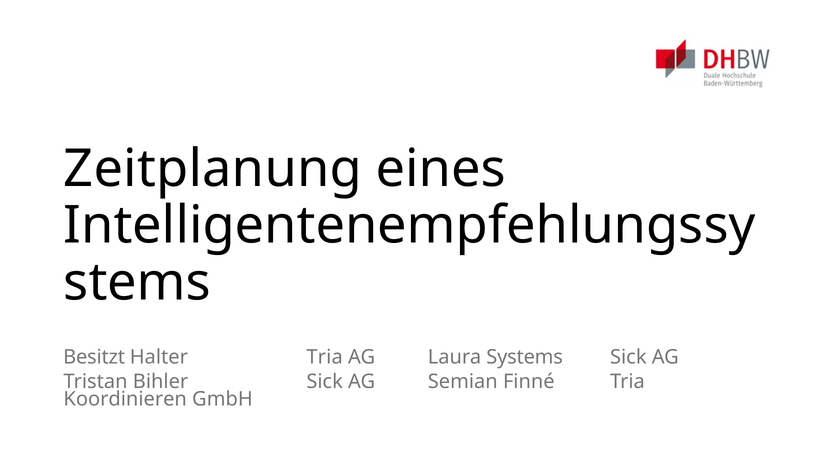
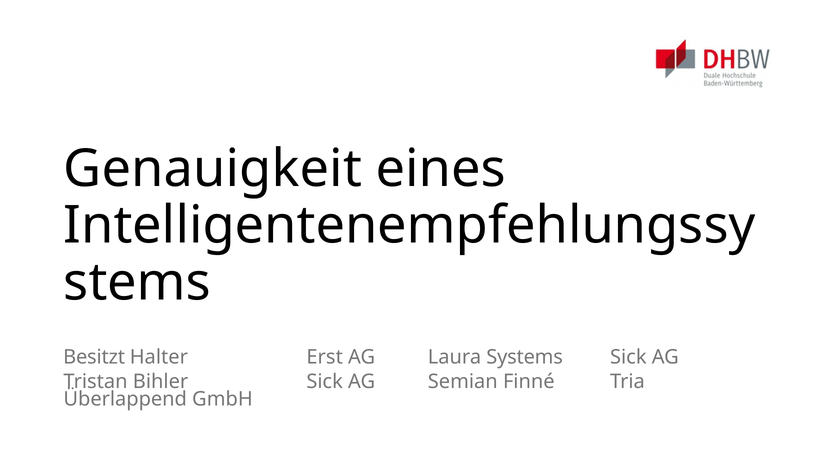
Zeitplanung: Zeitplanung -> Genauigkeit
Halter Tria: Tria -> Erst
Koordinieren: Koordinieren -> Überlappend
